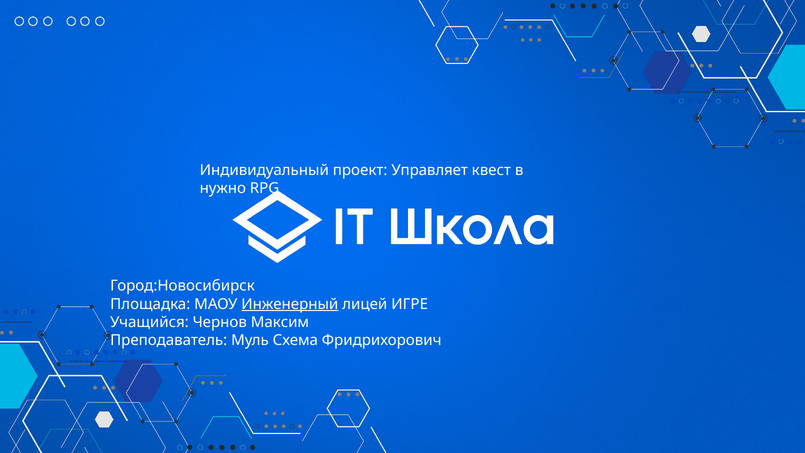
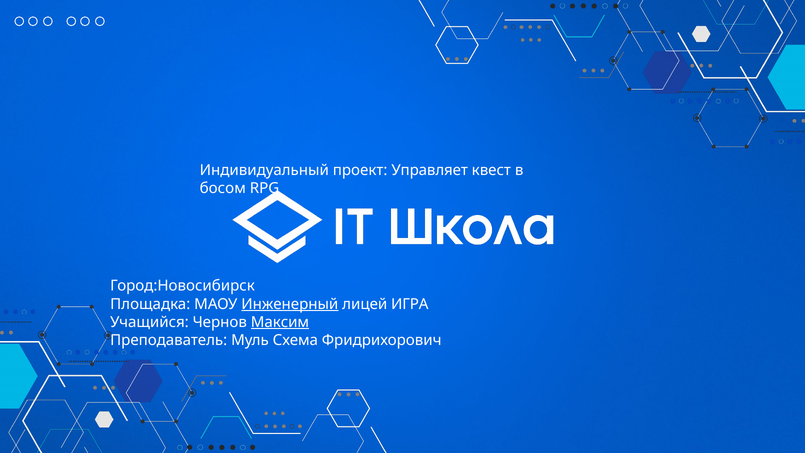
нужно: нужно -> босом
ИГРЕ: ИГРЕ -> ИГРА
Максим underline: none -> present
